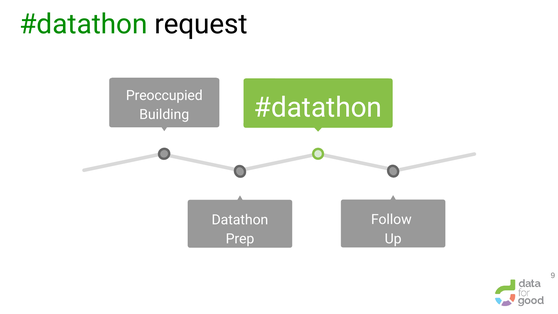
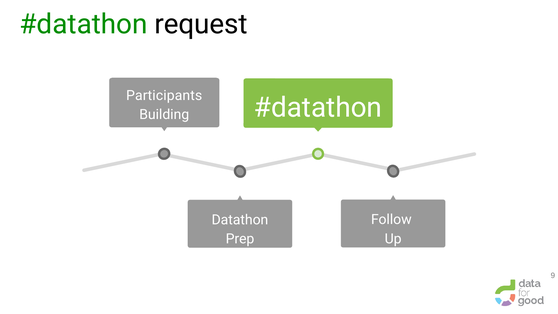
Preoccupied: Preoccupied -> Participants
